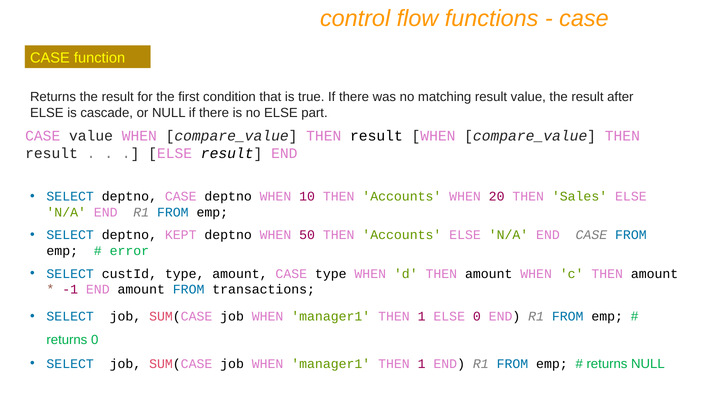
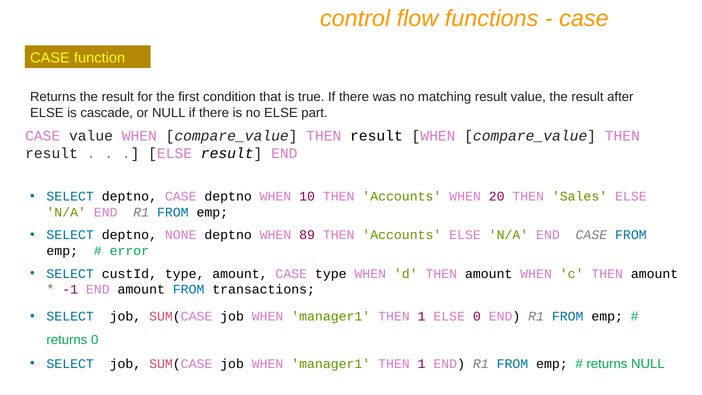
KEPT: KEPT -> NONE
50: 50 -> 89
